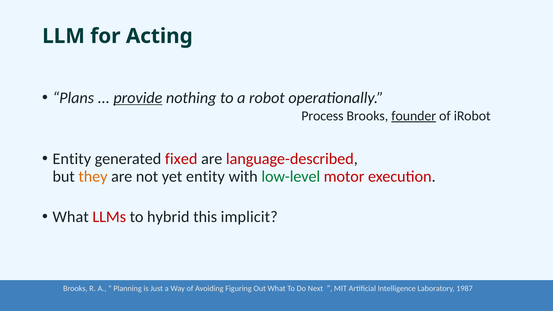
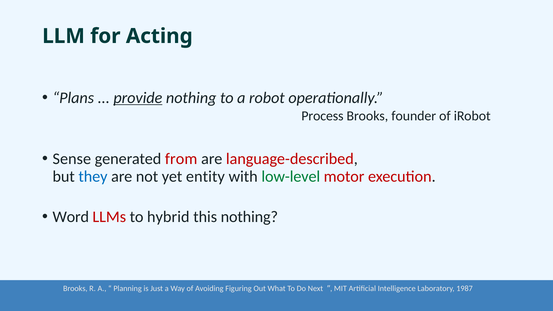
founder underline: present -> none
Entity at (72, 159): Entity -> Sense
fixed: fixed -> from
they colour: orange -> blue
What at (71, 217): What -> Word
this implicit: implicit -> nothing
